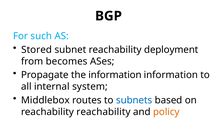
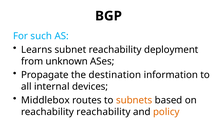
Stored: Stored -> Learns
becomes: becomes -> unknown
the information: information -> destination
system: system -> devices
subnets colour: blue -> orange
